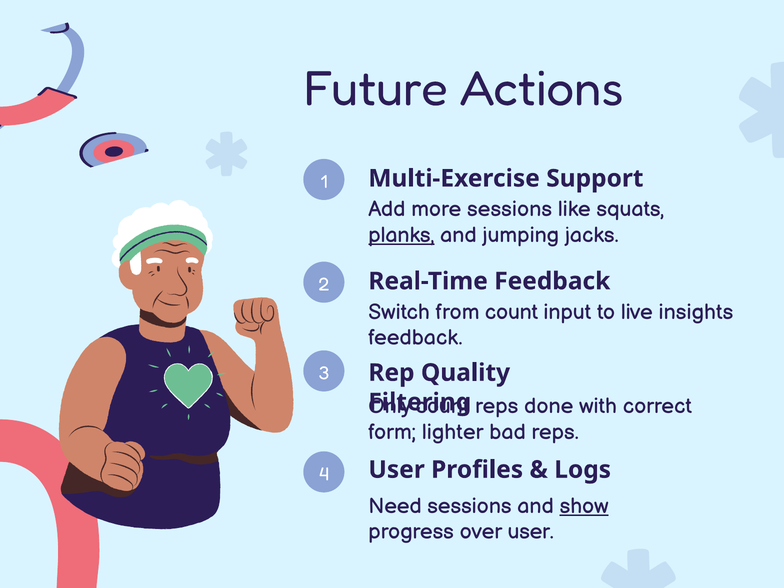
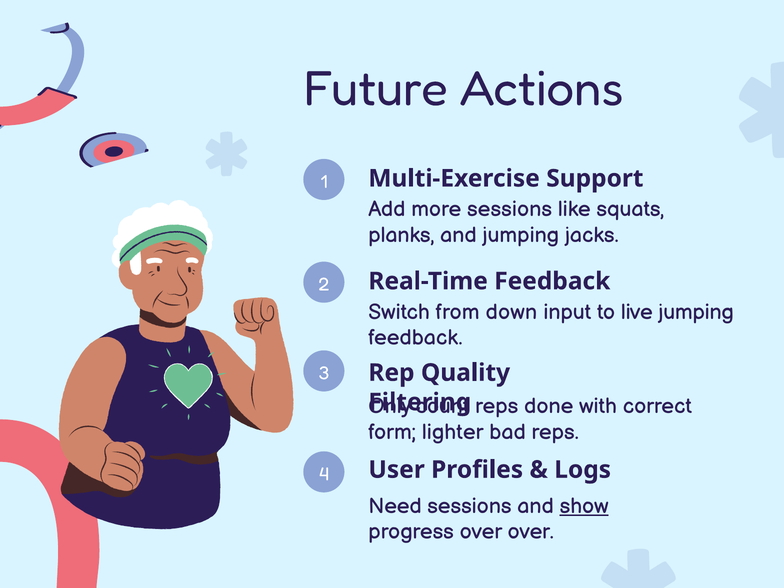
planks underline: present -> none
from count: count -> down
live insights: insights -> jumping
over user: user -> over
